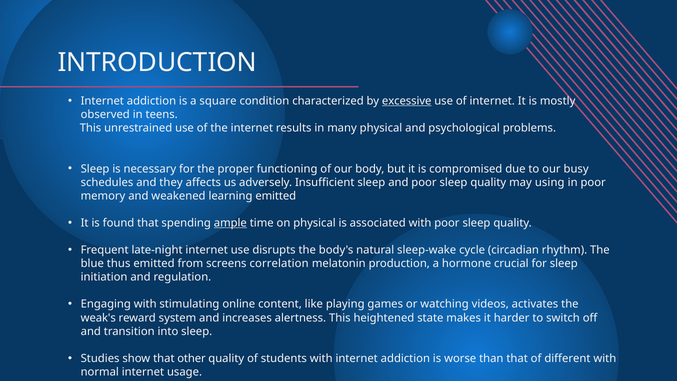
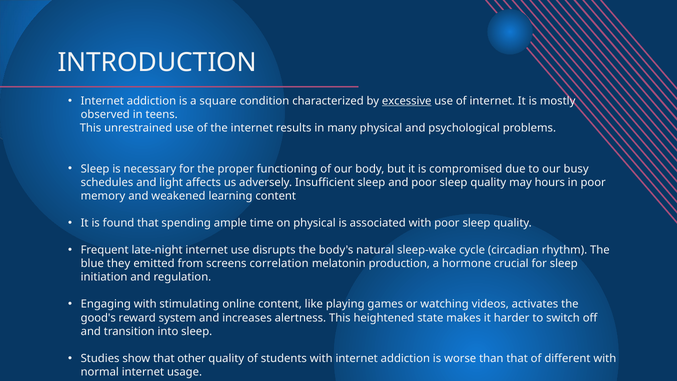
they: they -> light
using: using -> hours
learning emitted: emitted -> content
ample underline: present -> none
blue thus: thus -> they
weak's: weak's -> good's
